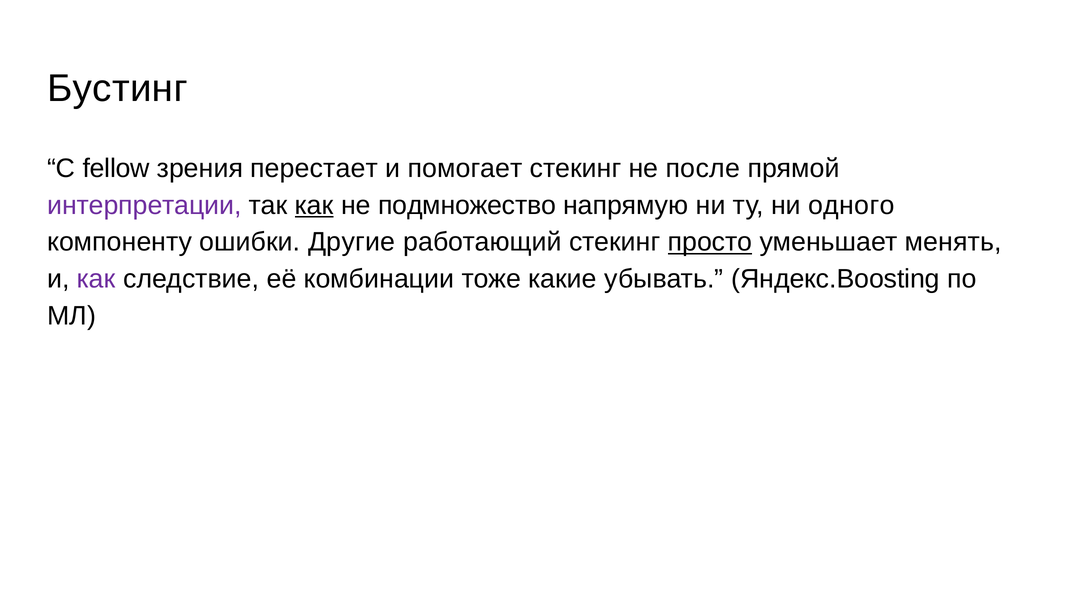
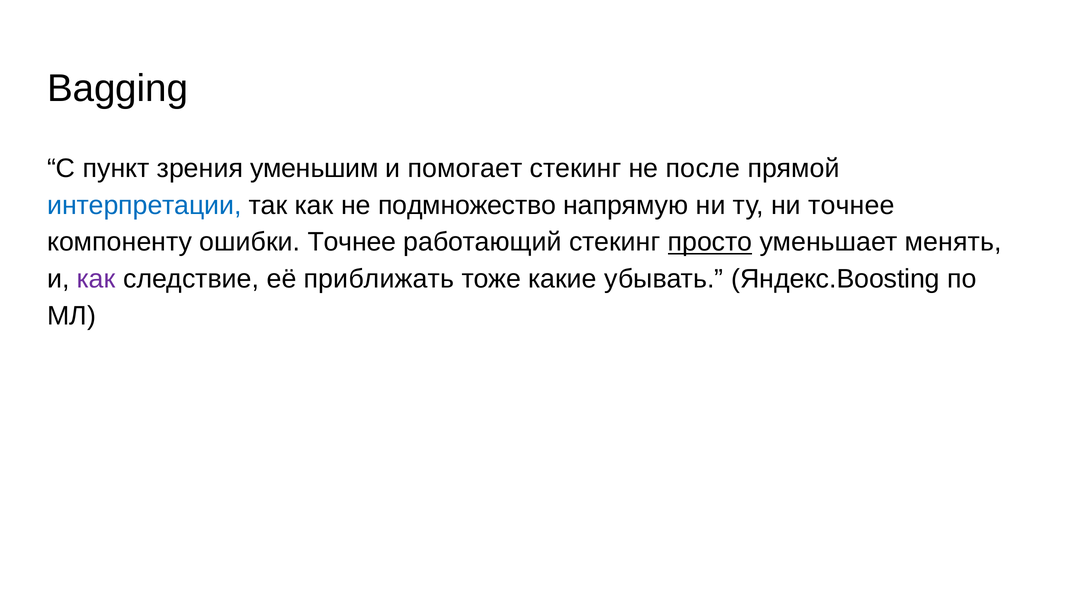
Бустинг: Бустинг -> Bagging
fellow: fellow -> пункт
перестает: перестает -> уменьшим
интерпретации colour: purple -> blue
как at (314, 205) underline: present -> none
ни одного: одного -> точнее
ошибки Другие: Другие -> Точнее
комбинации: комбинации -> приближать
